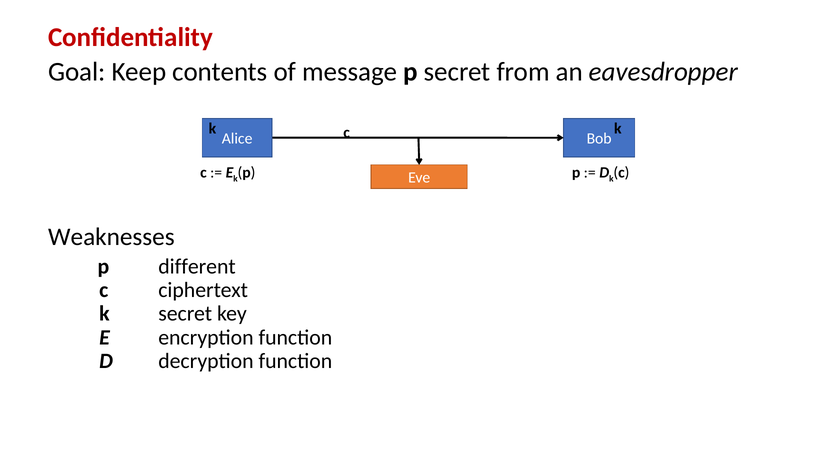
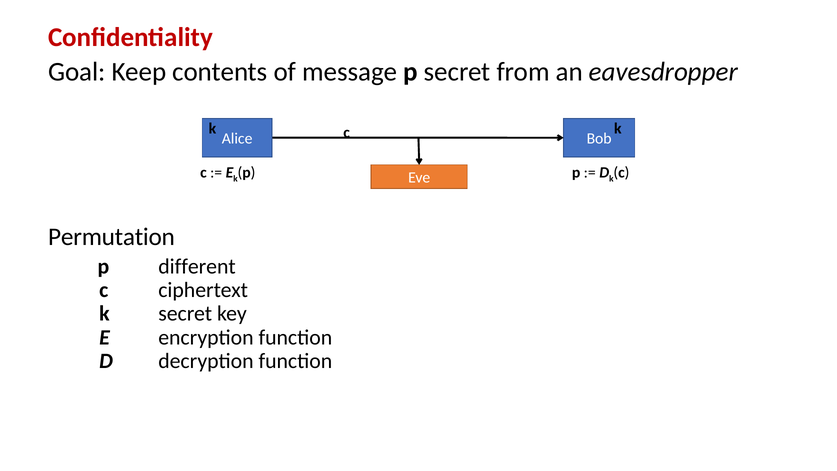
Weaknesses: Weaknesses -> Permutation
